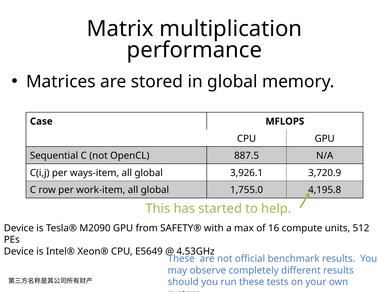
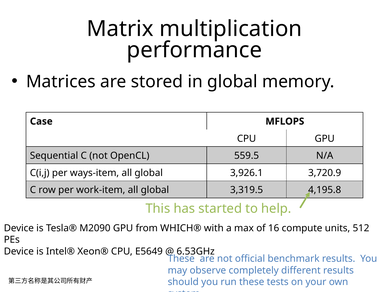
887.5: 887.5 -> 559.5
1,755.0: 1,755.0 -> 3,319.5
SAFETY®: SAFETY® -> WHICH®
4.53GHz: 4.53GHz -> 6.53GHz
